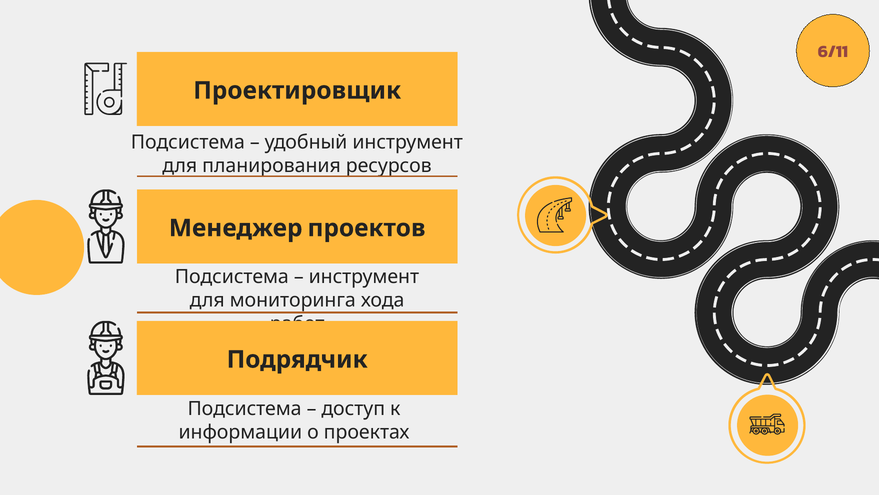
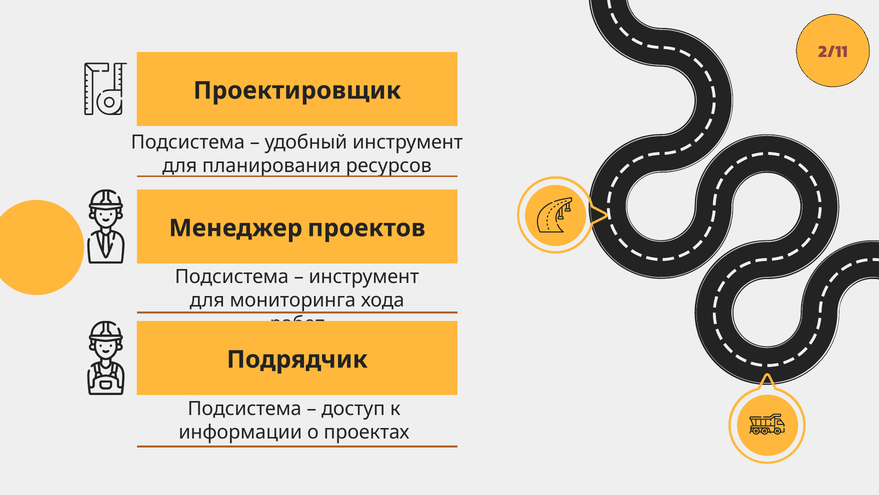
6/11: 6/11 -> 2/11
